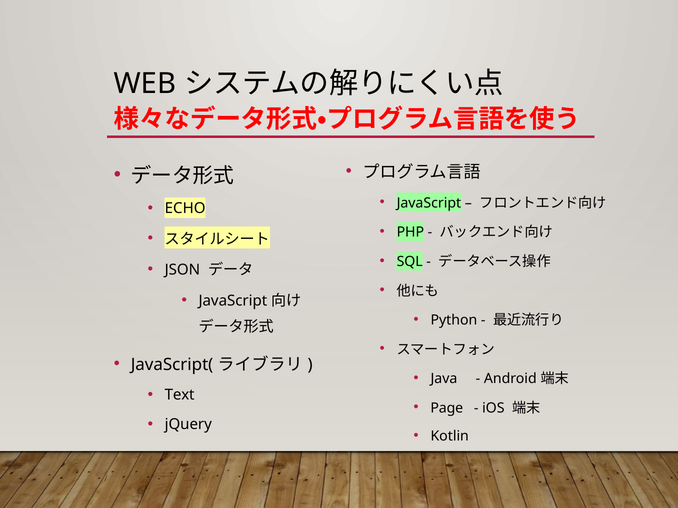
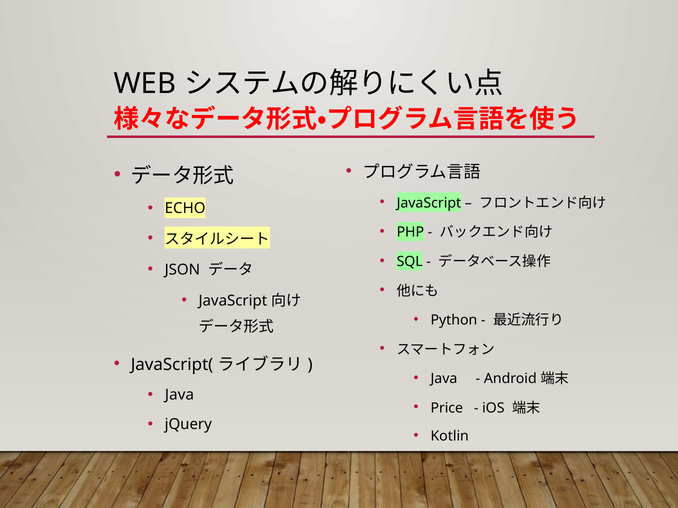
Text at (180, 395): Text -> Java
Page: Page -> Price
